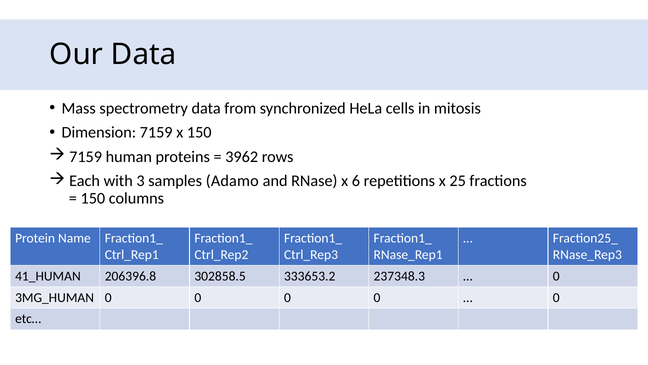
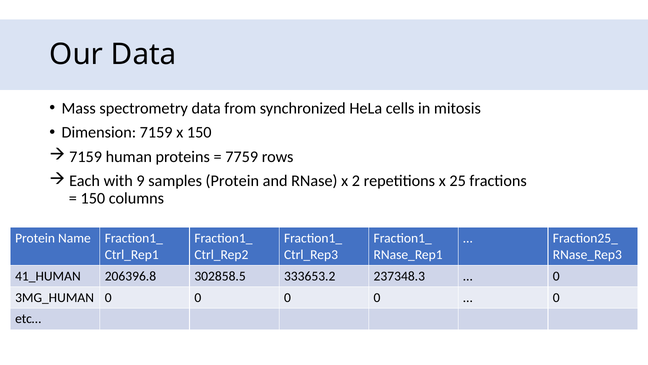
3962: 3962 -> 7759
3: 3 -> 9
samples Adamo: Adamo -> Protein
6: 6 -> 2
